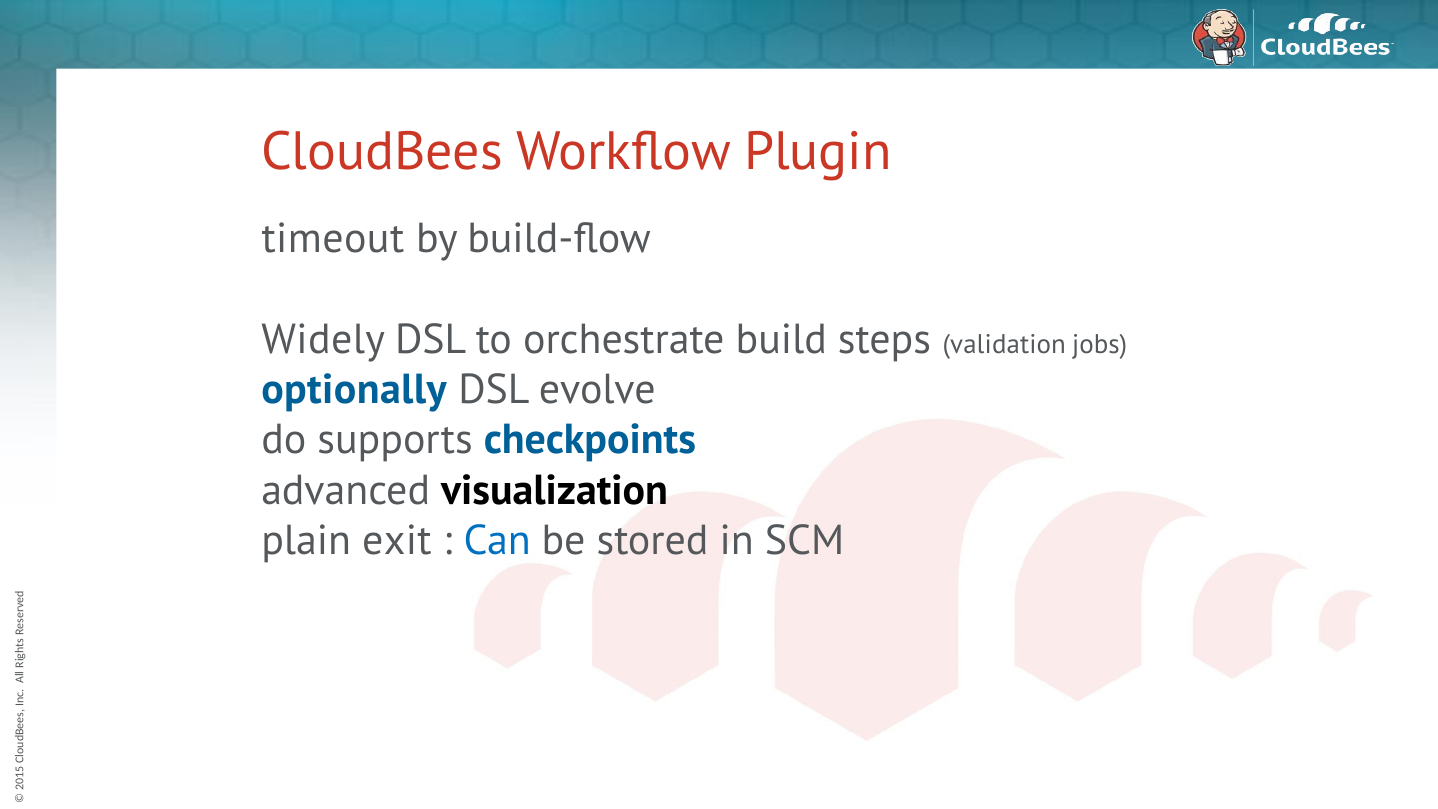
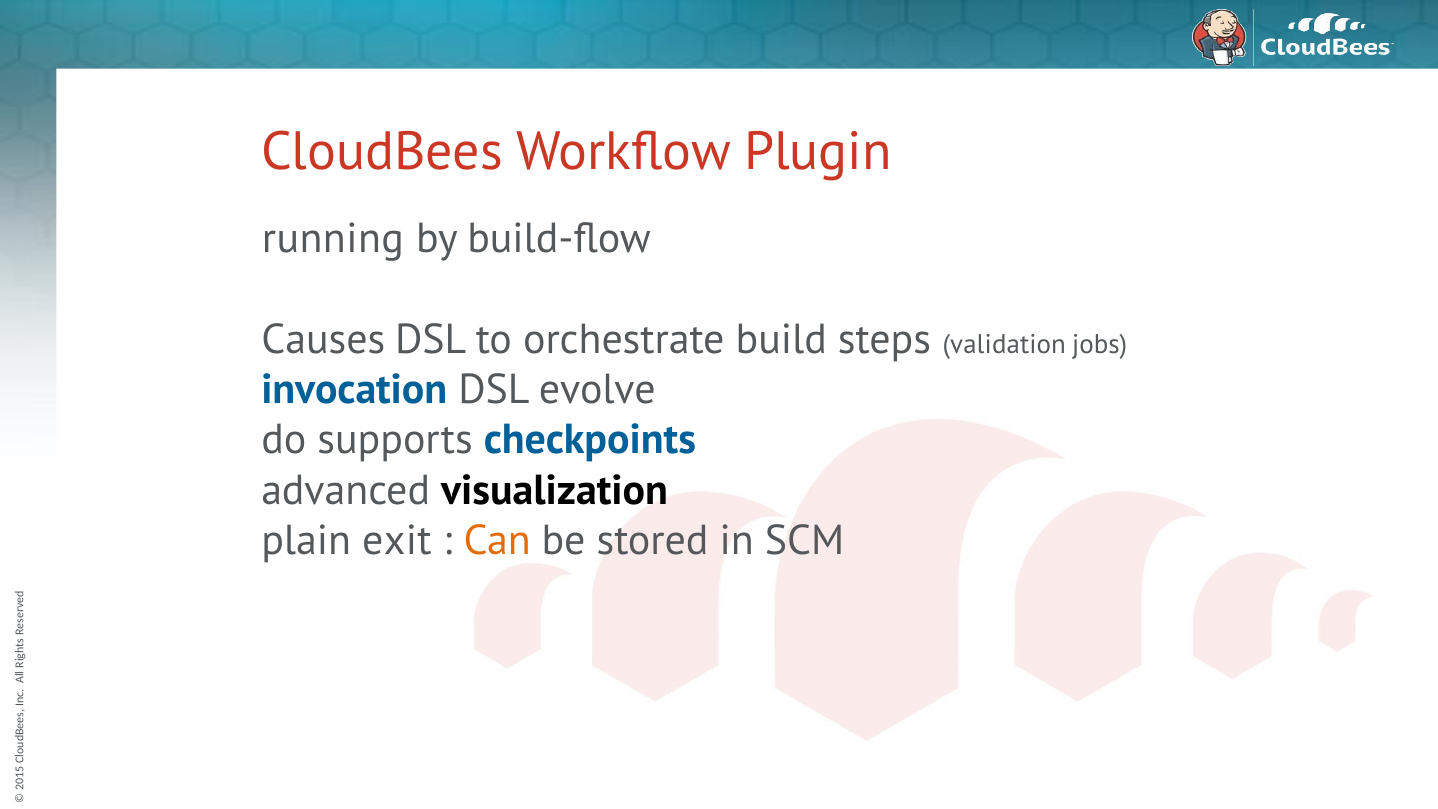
timeout: timeout -> running
Widely: Widely -> Causes
optionally: optionally -> invocation
Can colour: blue -> orange
